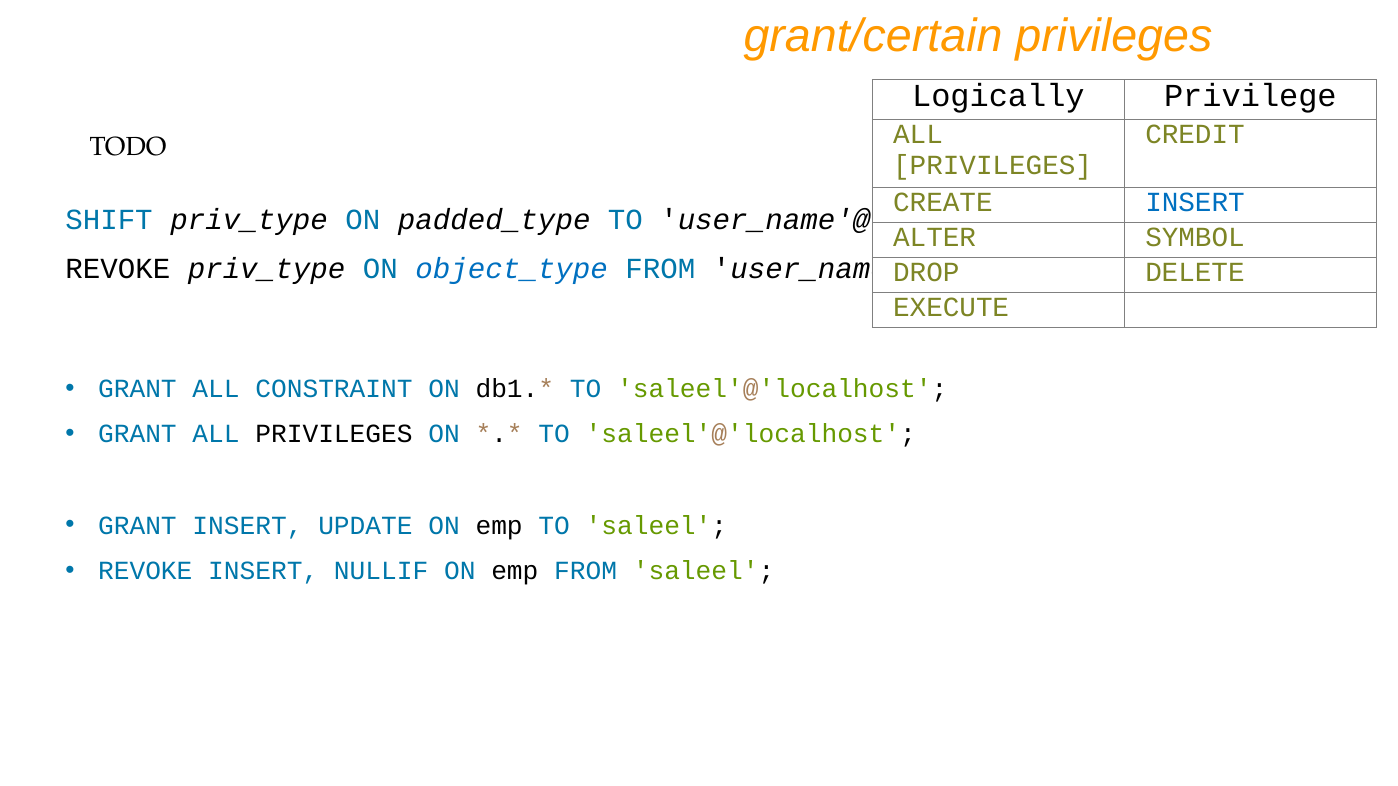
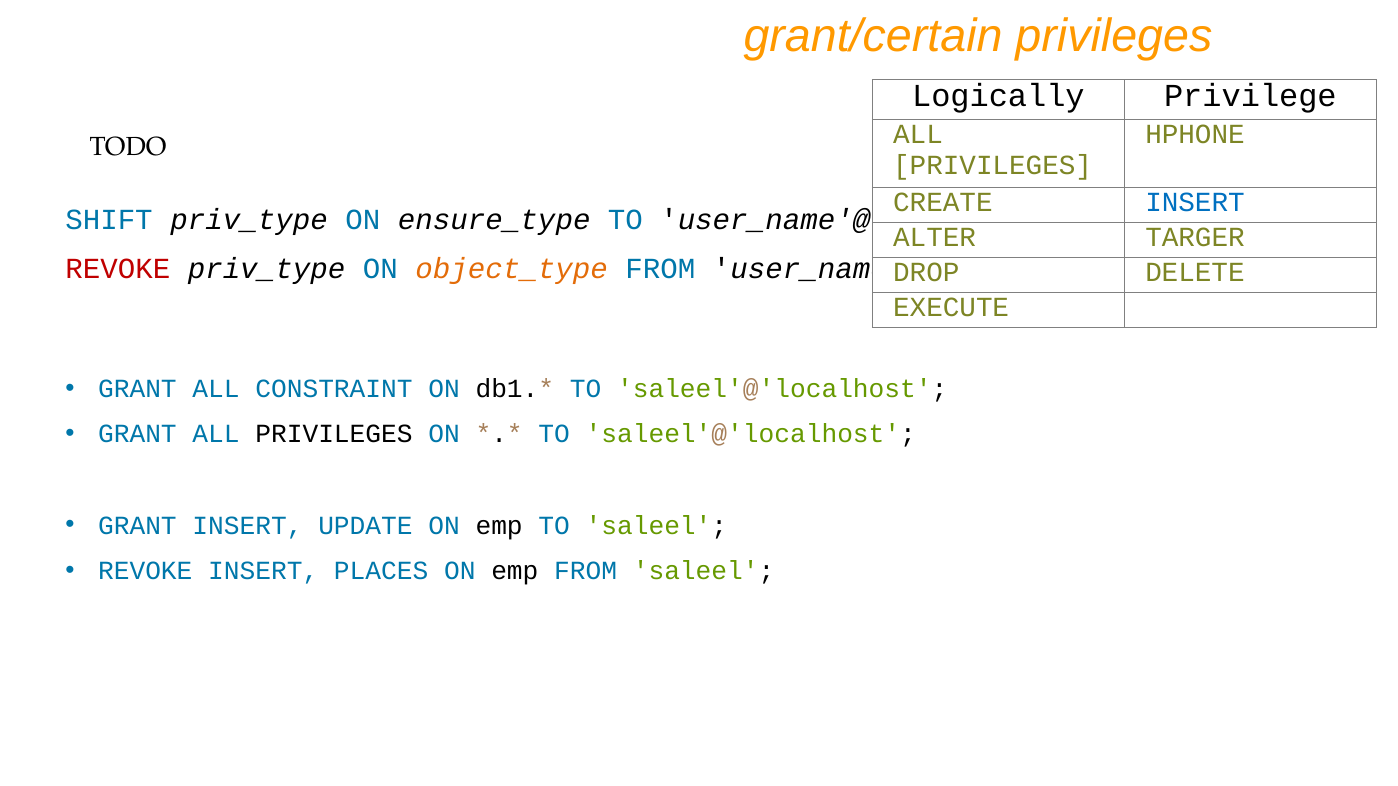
CREDIT: CREDIT -> HPHONE
padded_type: padded_type -> ensure_type
SYMBOL: SYMBOL -> TARGER
REVOKE at (118, 269) colour: black -> red
object_type colour: blue -> orange
NULLIF: NULLIF -> PLACES
